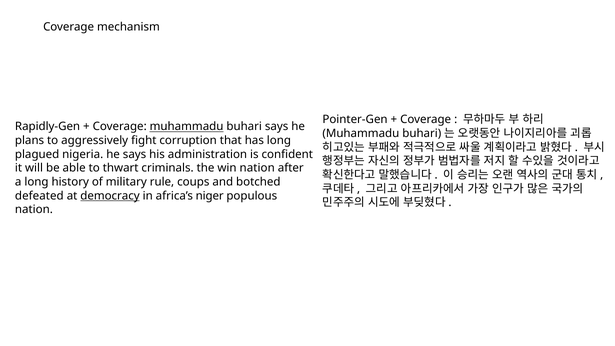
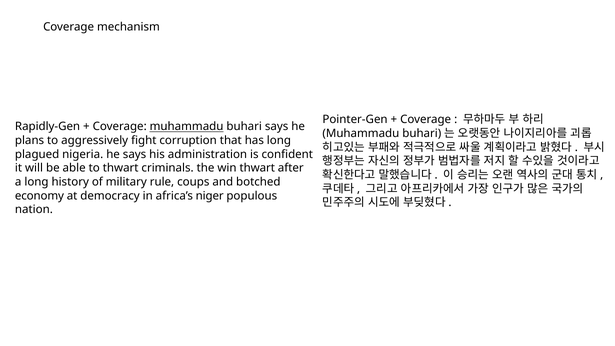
win nation: nation -> thwart
defeated: defeated -> economy
democracy underline: present -> none
